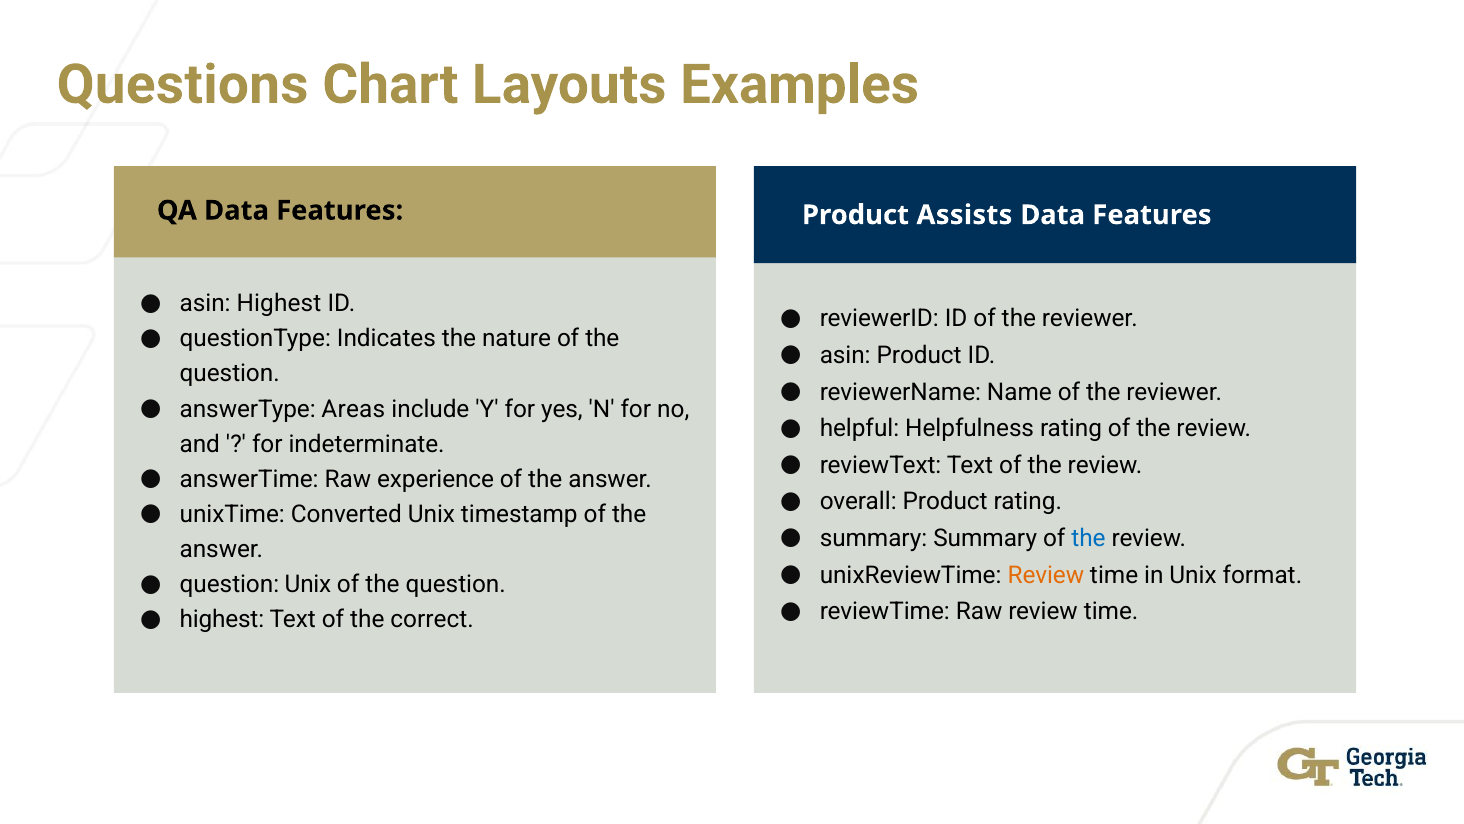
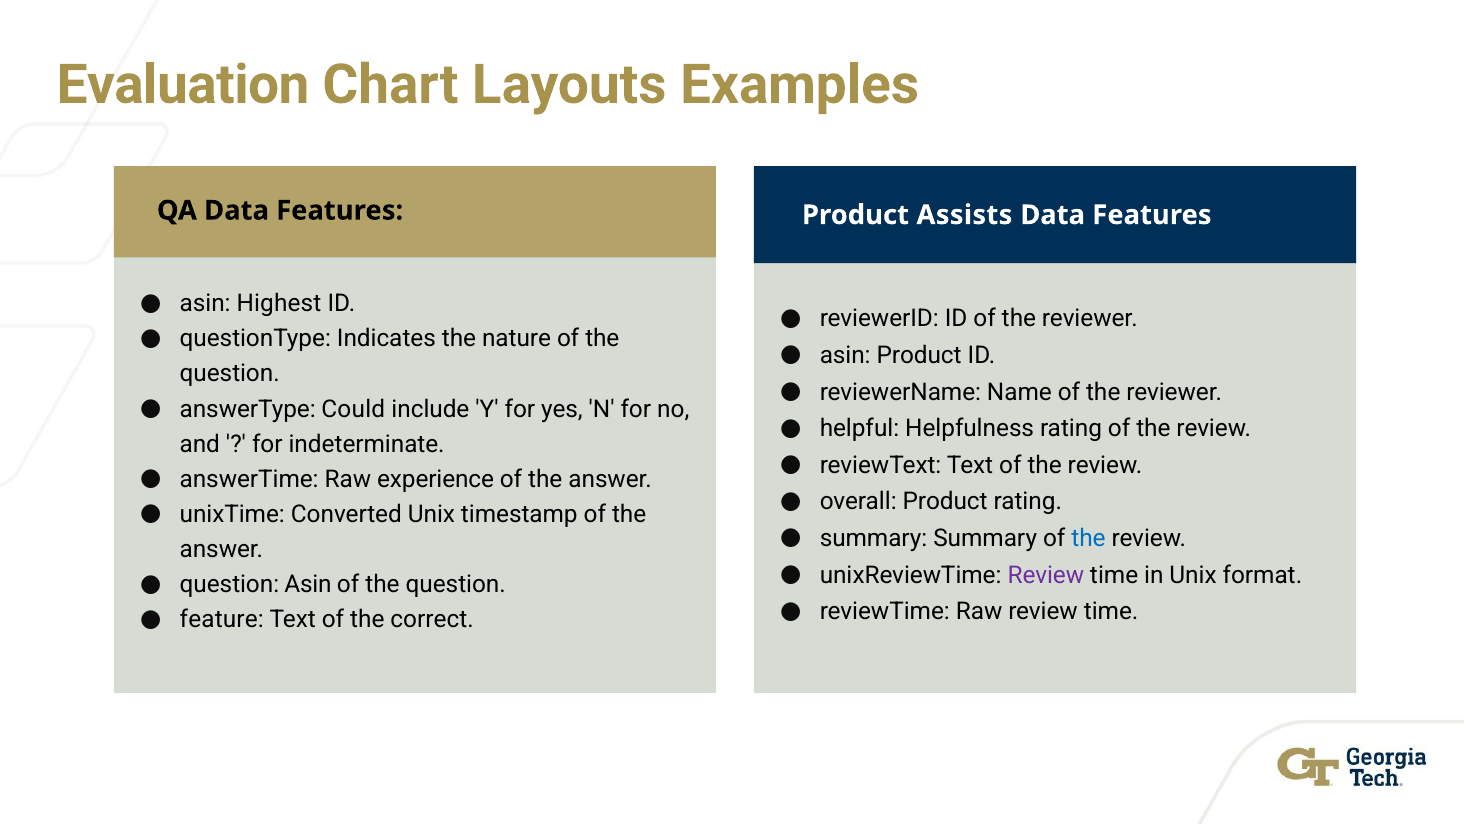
Questions: Questions -> Evaluation
Areas: Areas -> Could
Review at (1046, 575) colour: orange -> purple
question Unix: Unix -> Asin
highest at (222, 619): highest -> feature
